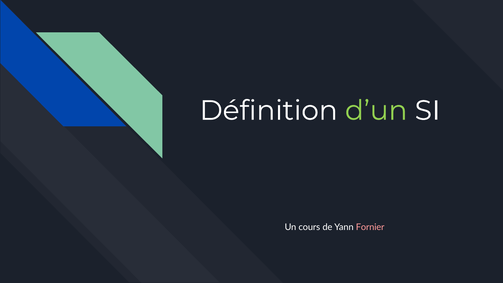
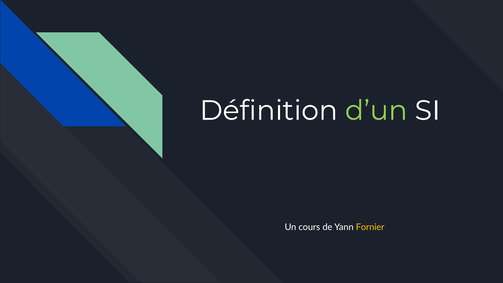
Fornier colour: pink -> yellow
